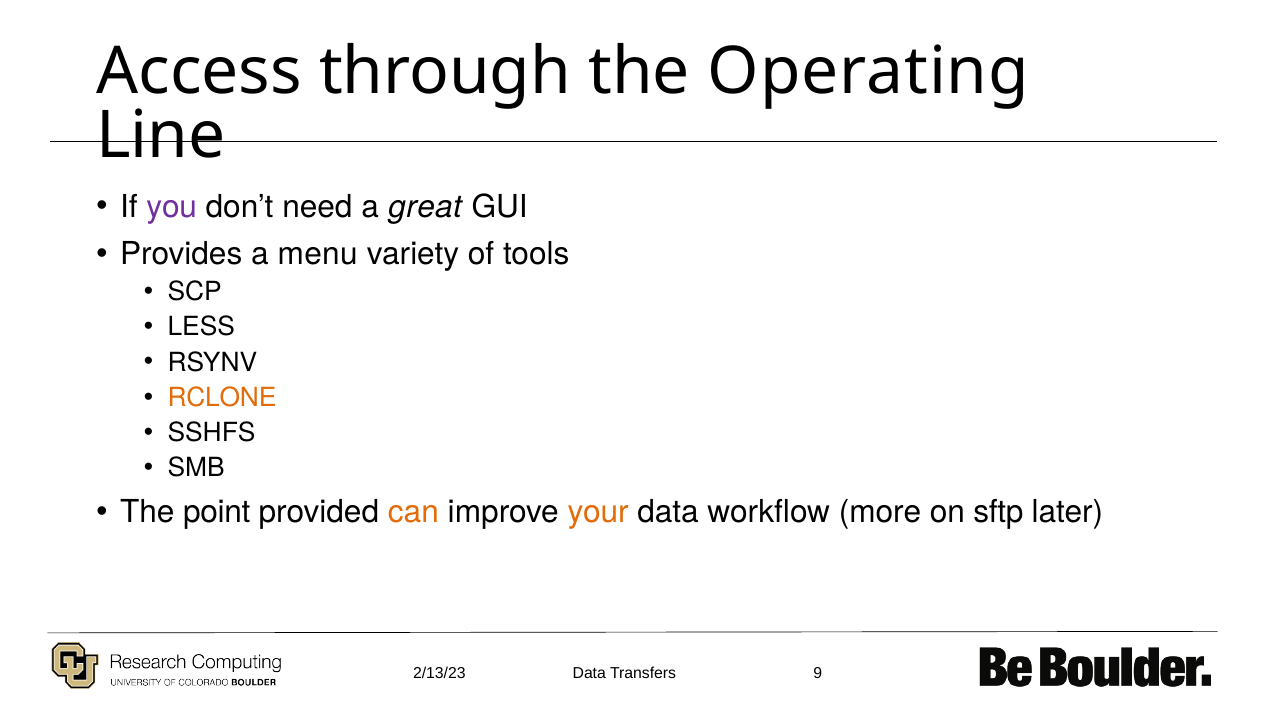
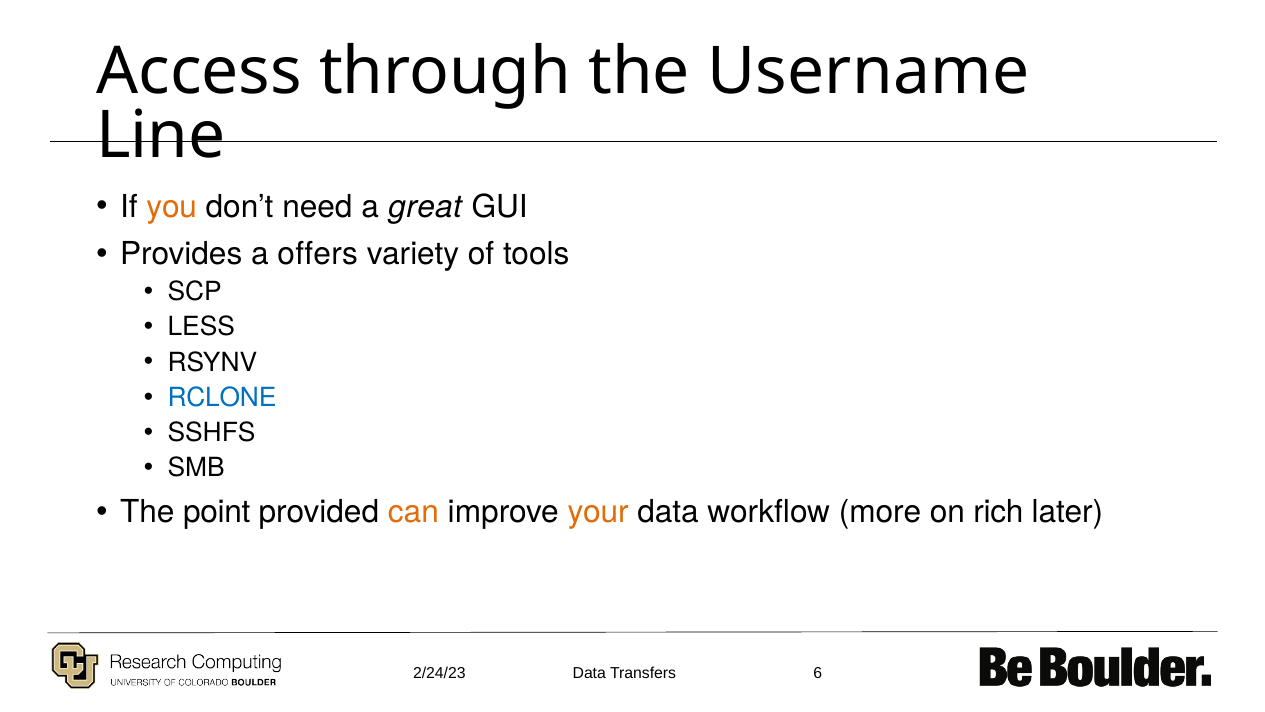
Operating: Operating -> Username
you colour: purple -> orange
menu: menu -> offers
RCLONE colour: orange -> blue
sftp: sftp -> rich
2/13/23: 2/13/23 -> 2/24/23
9: 9 -> 6
